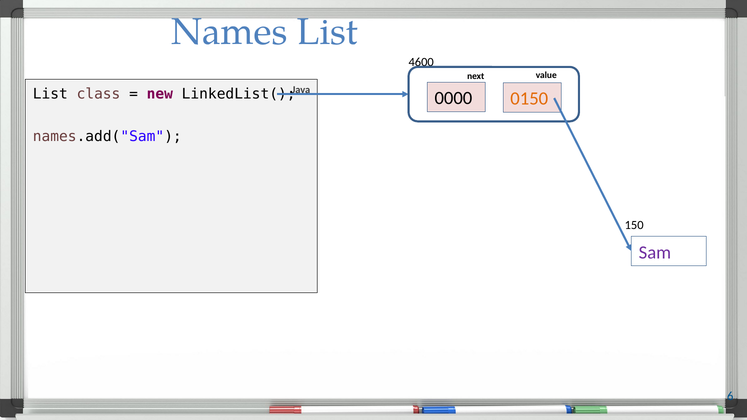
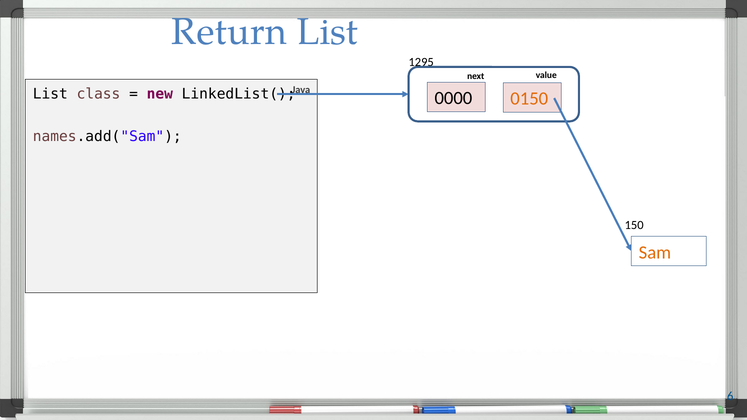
Names: Names -> Return
4600: 4600 -> 1295
Sam colour: purple -> orange
